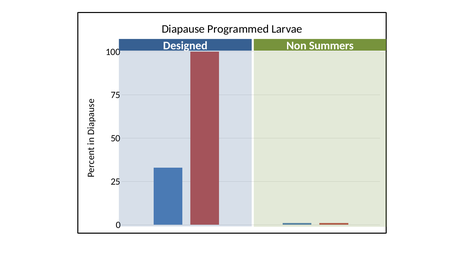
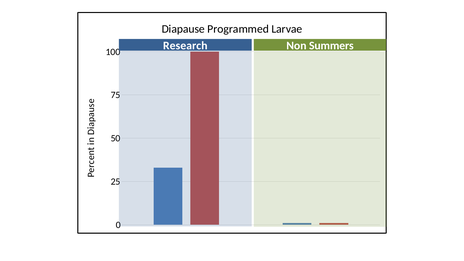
Designed: Designed -> Research
